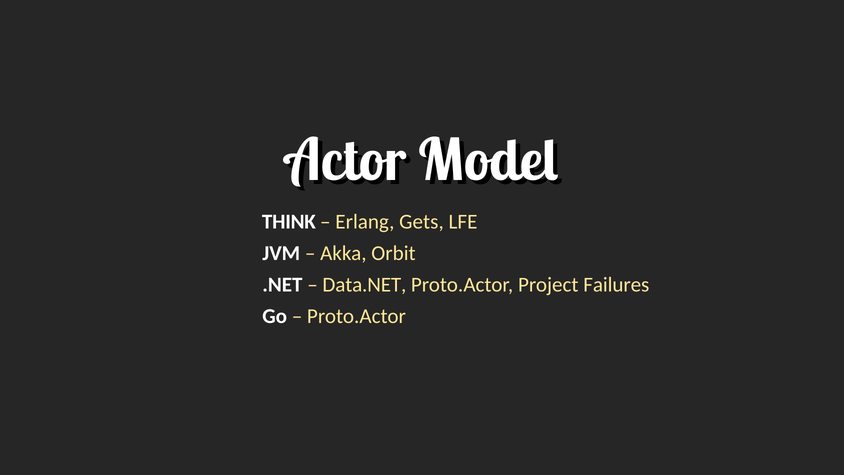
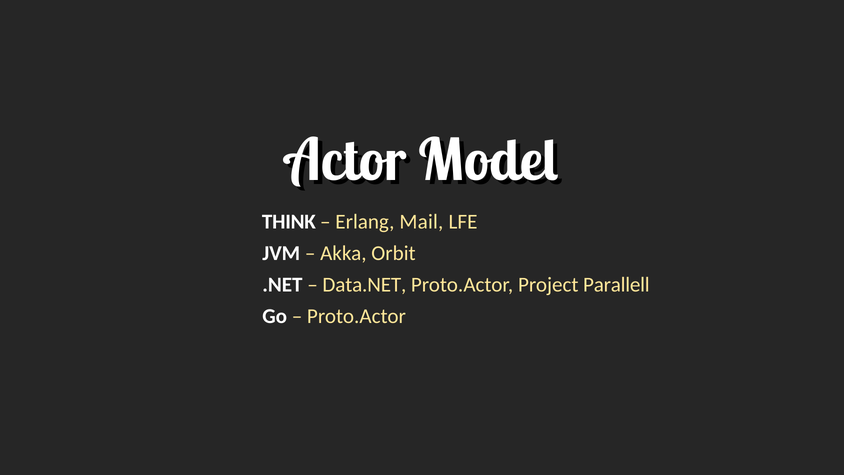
Gets: Gets -> Mail
Failures: Failures -> Parallell
